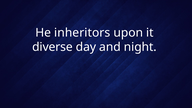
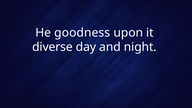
inheritors: inheritors -> goodness
